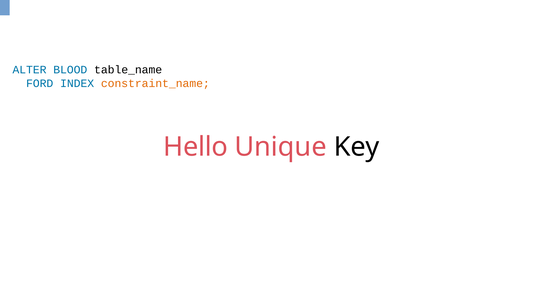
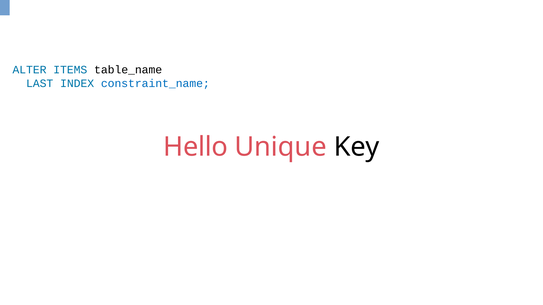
BLOOD: BLOOD -> ITEMS
FORD: FORD -> LAST
constraint_name colour: orange -> blue
